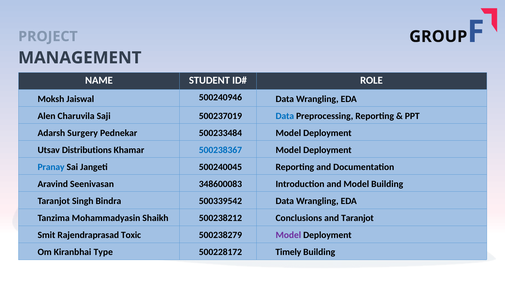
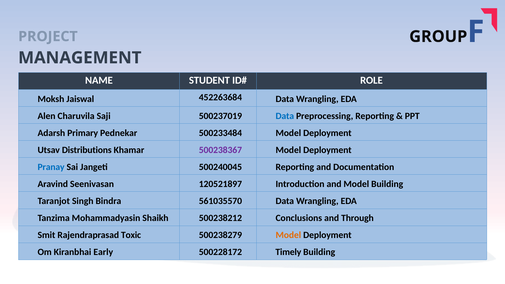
500240946: 500240946 -> 452263684
Surgery: Surgery -> Primary
500238367 colour: blue -> purple
348600083: 348600083 -> 120521897
500339542: 500339542 -> 561035570
and Taranjot: Taranjot -> Through
Model at (288, 235) colour: purple -> orange
Type: Type -> Early
